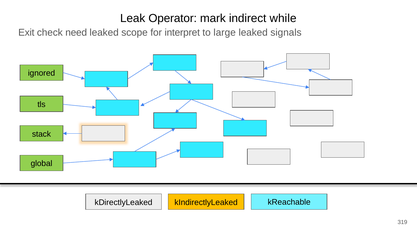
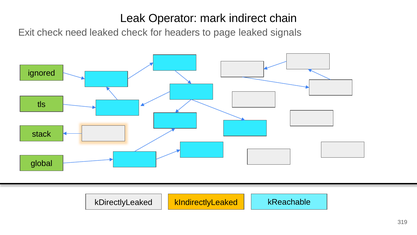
while: while -> chain
leaked scope: scope -> check
interpret: interpret -> headers
large: large -> page
